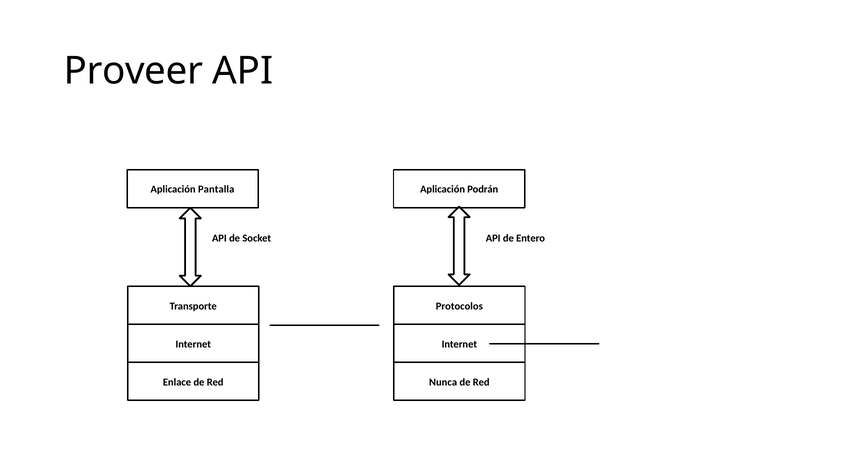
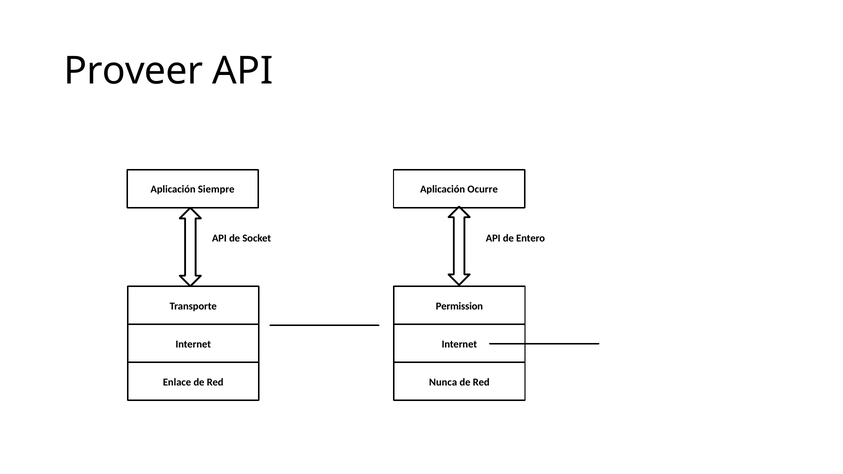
Pantalla: Pantalla -> Siempre
Podrán: Podrán -> Ocurre
Protocolos: Protocolos -> Permission
